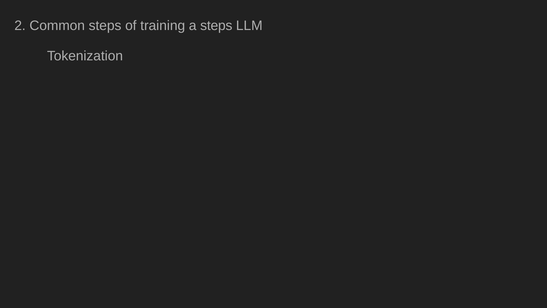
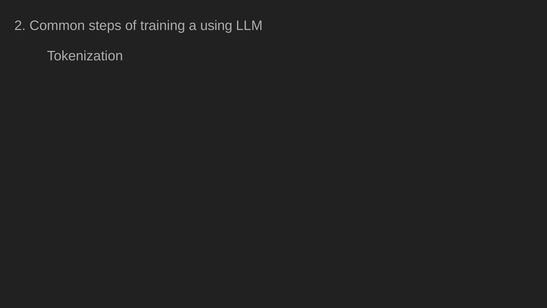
a steps: steps -> using
